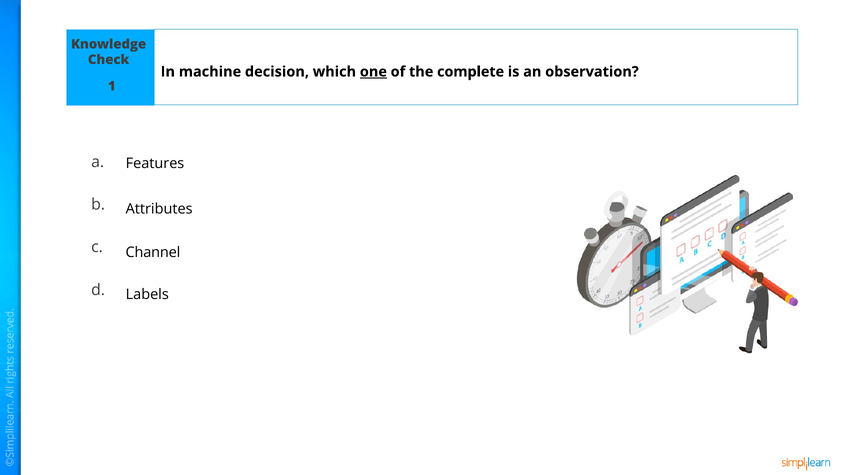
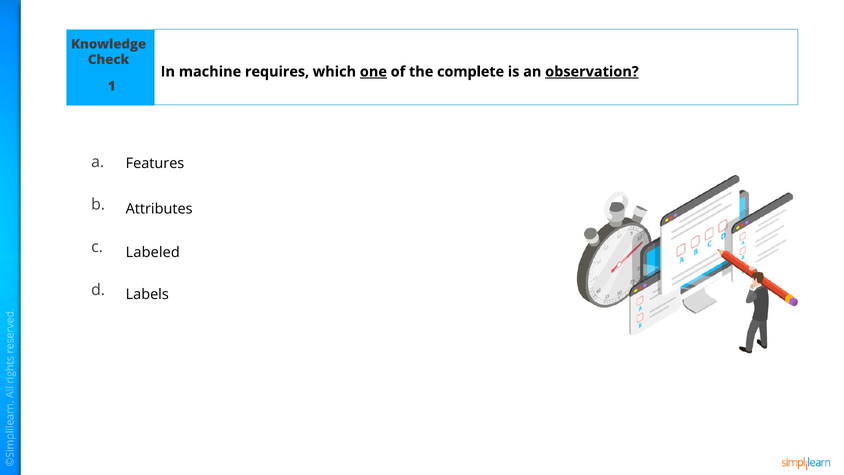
decision: decision -> requires
observation underline: none -> present
Channel: Channel -> Labeled
